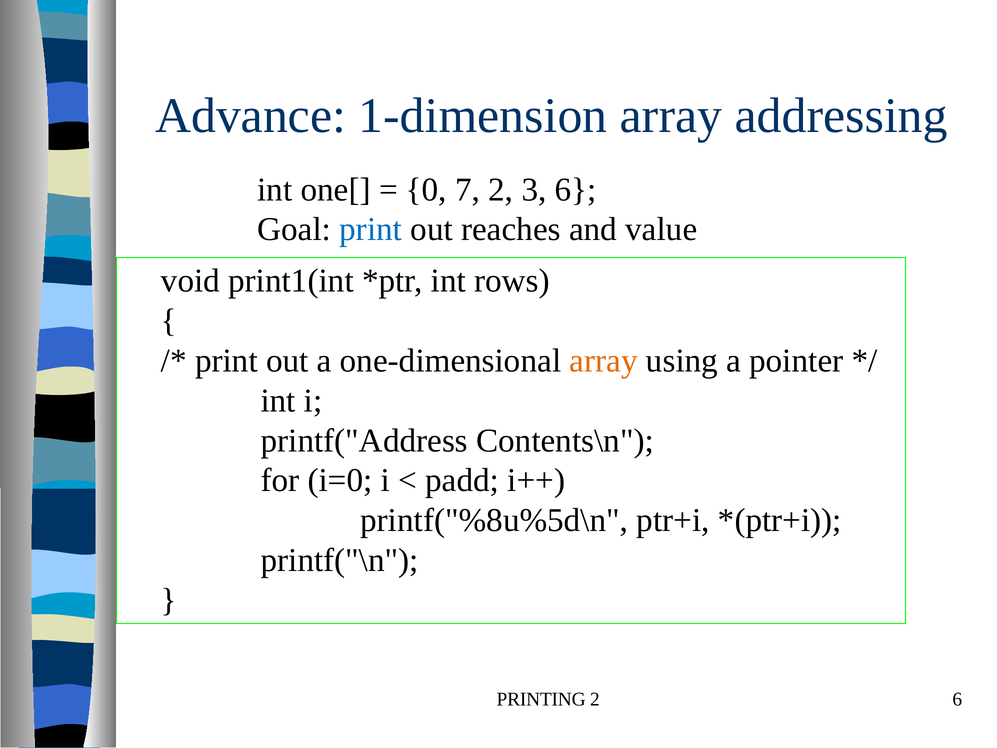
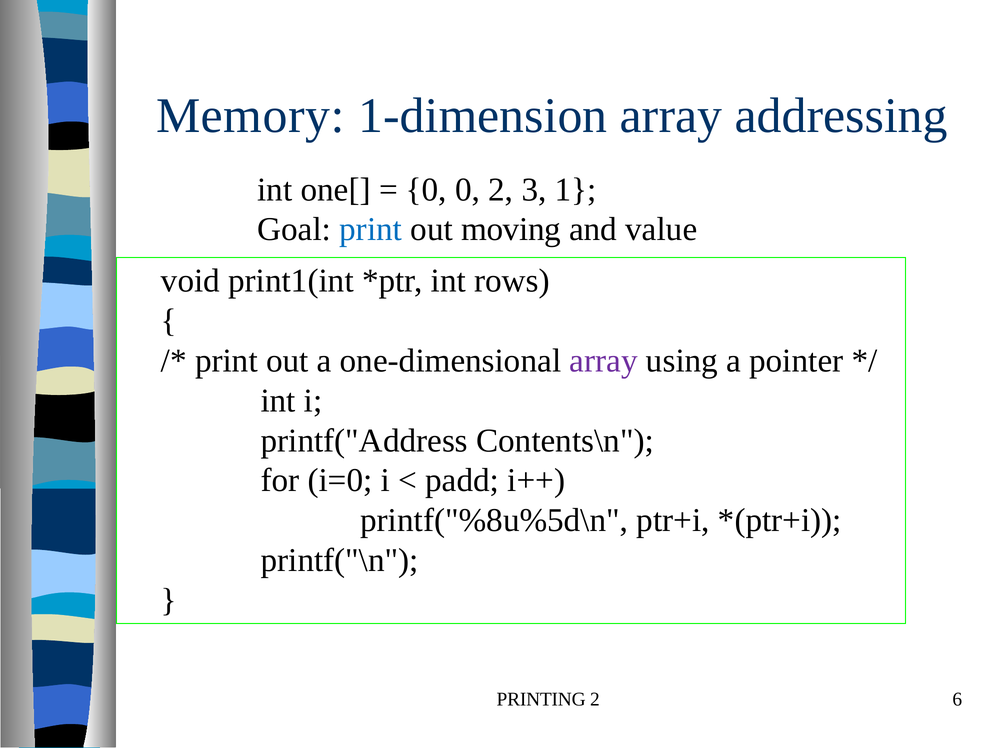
Advance: Advance -> Memory
0 7: 7 -> 0
3 6: 6 -> 1
reaches: reaches -> moving
array at (604, 361) colour: orange -> purple
